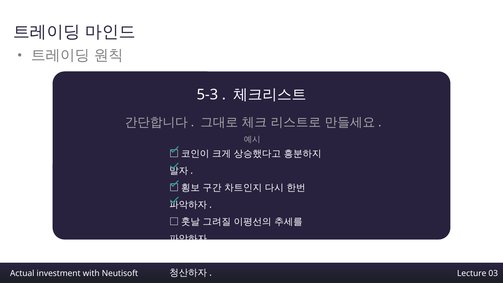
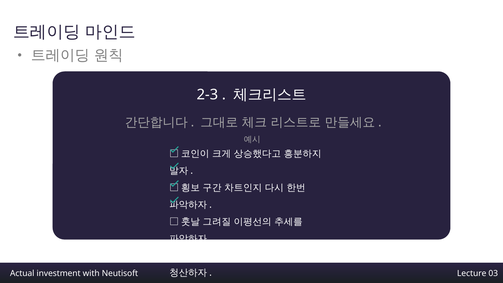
5-3: 5-3 -> 2-3
